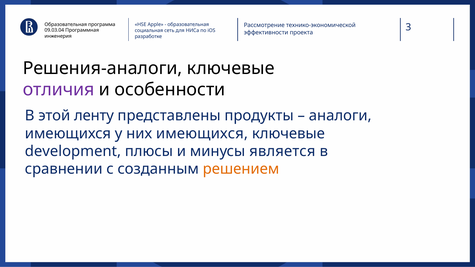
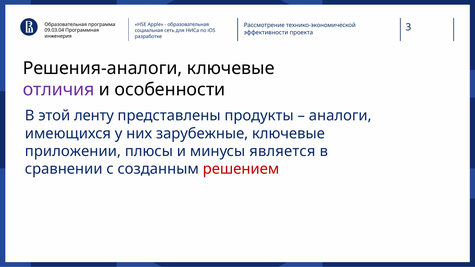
них имеющихся: имеющихся -> зарубежные
development: development -> приложении
решением colour: orange -> red
